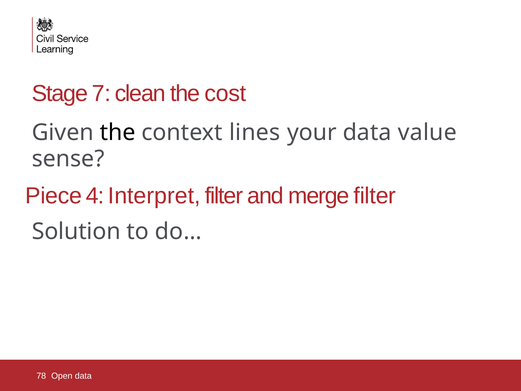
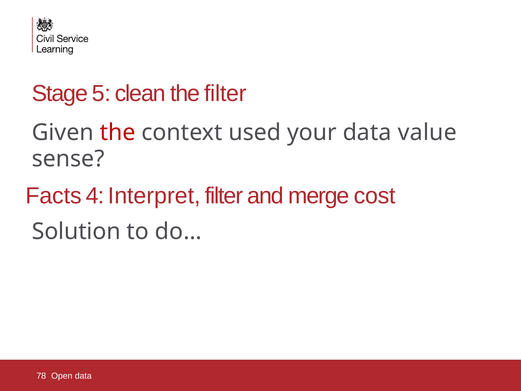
7: 7 -> 5
the cost: cost -> filter
the at (118, 132) colour: black -> red
lines: lines -> used
Piece: Piece -> Facts
merge filter: filter -> cost
